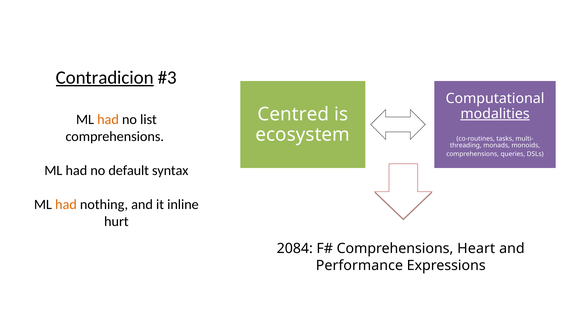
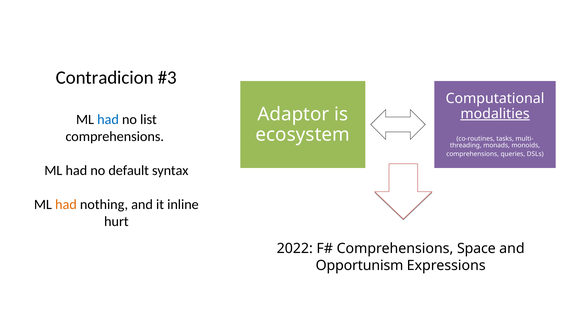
Contradicion underline: present -> none
Centred: Centred -> Adaptor
had at (108, 120) colour: orange -> blue
2084: 2084 -> 2022
Heart: Heart -> Space
Performance: Performance -> Opportunism
